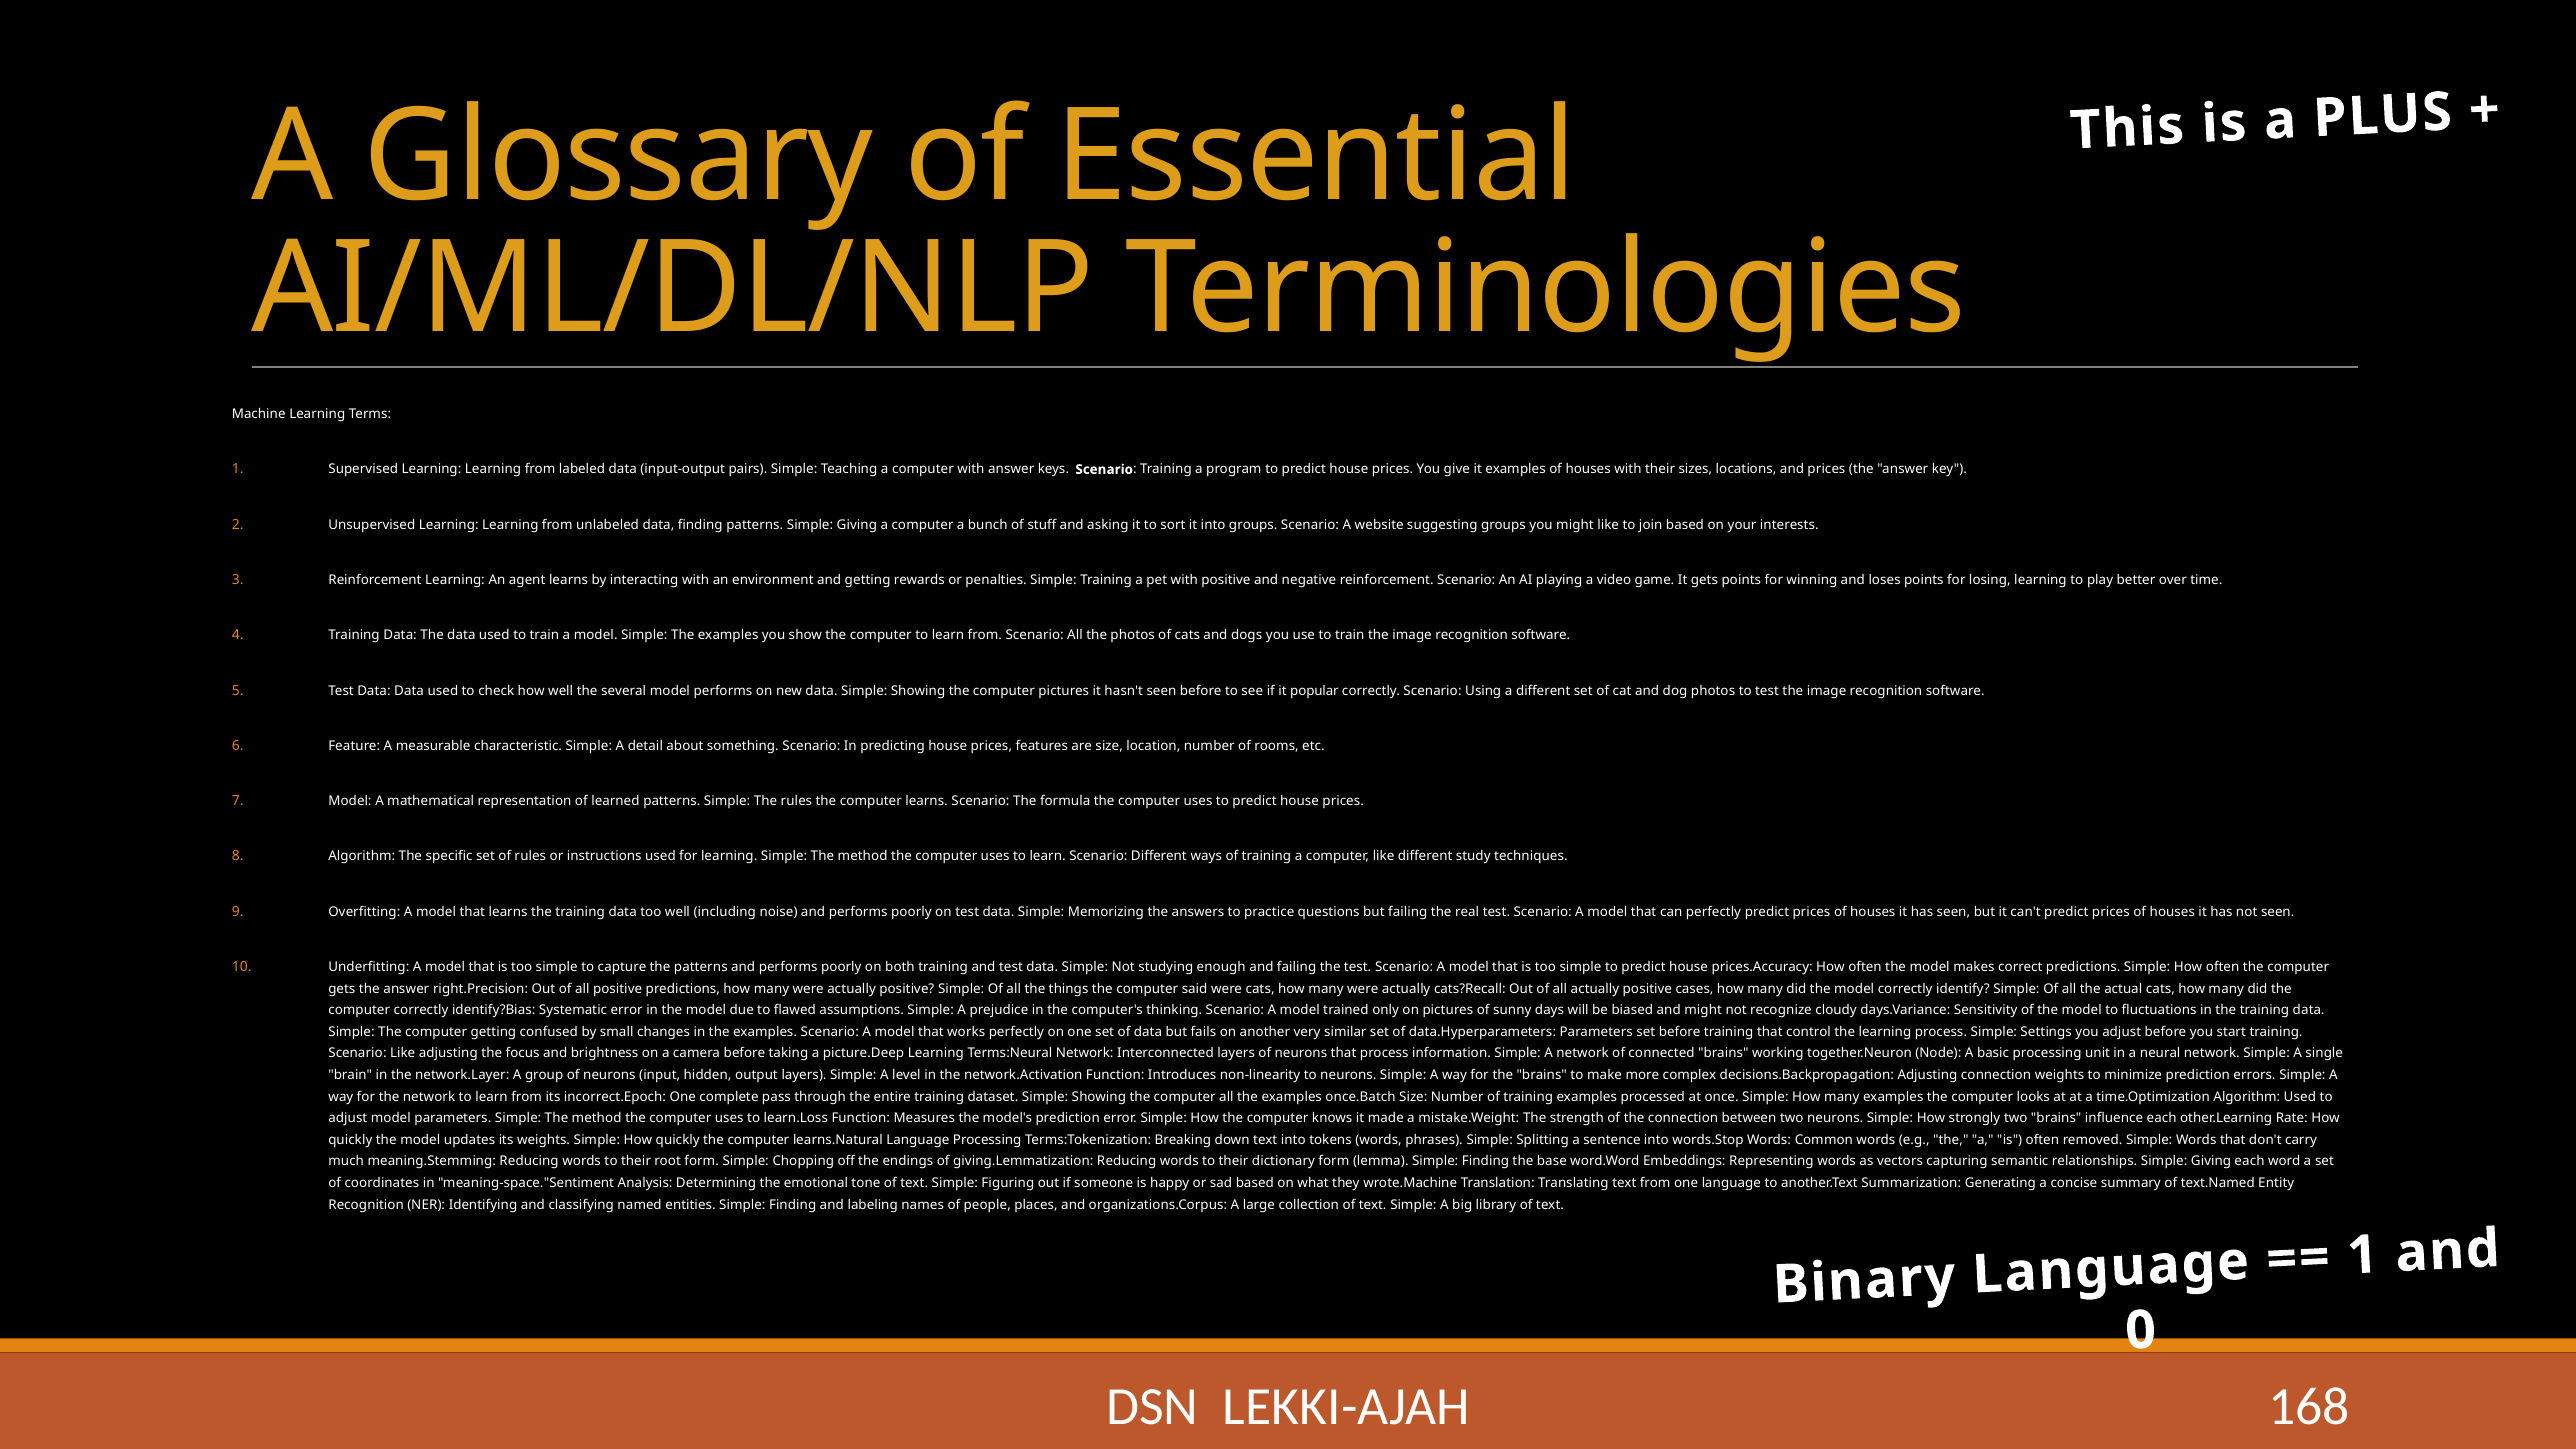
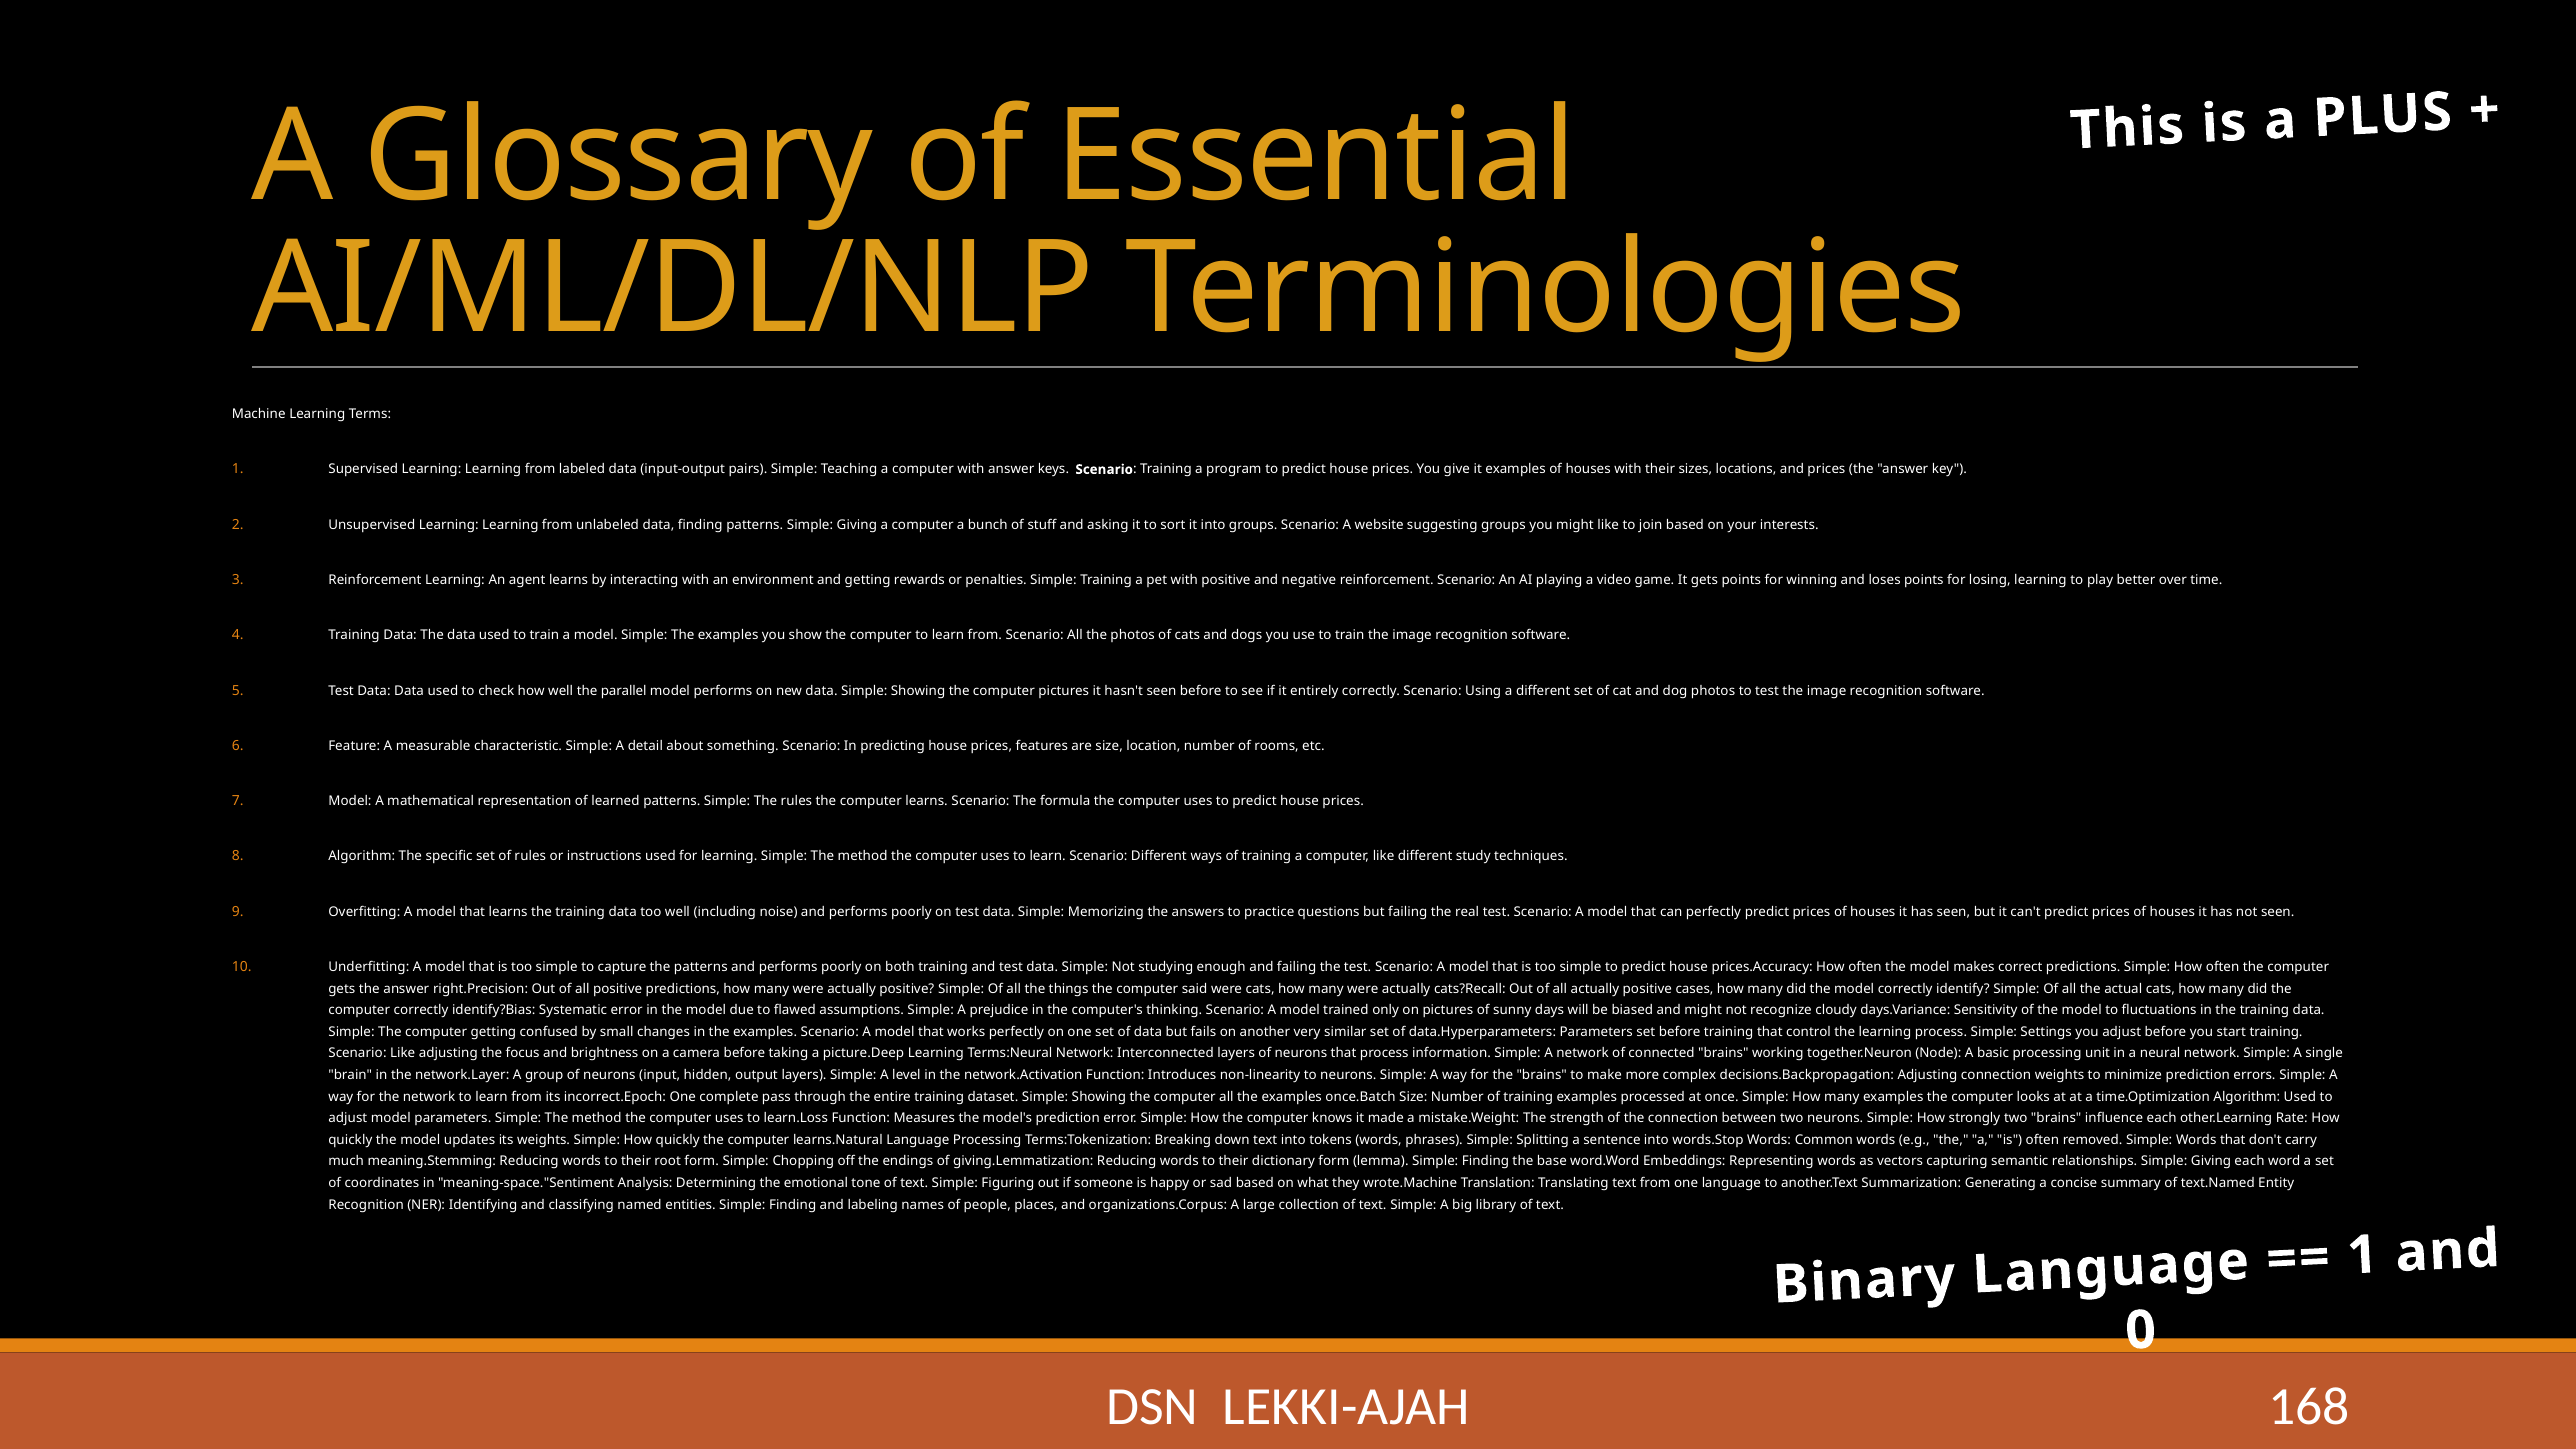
several: several -> parallel
popular: popular -> entirely
